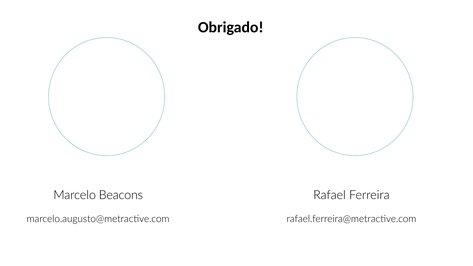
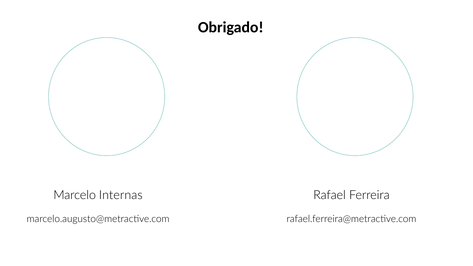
Beacons: Beacons -> Internas
